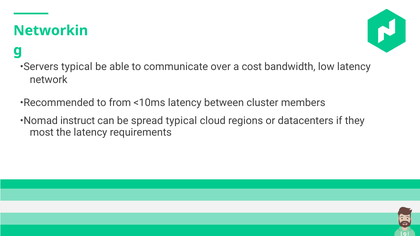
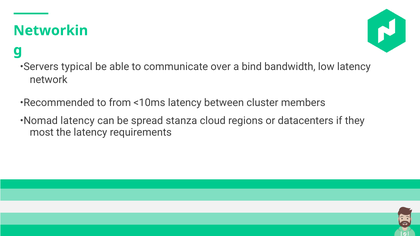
cost: cost -> bind
Nomad instruct: instruct -> latency
spread typical: typical -> stanza
